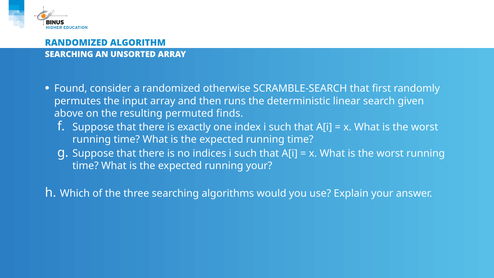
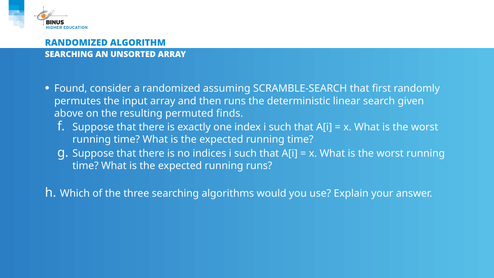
otherwise: otherwise -> assuming
running your: your -> runs
